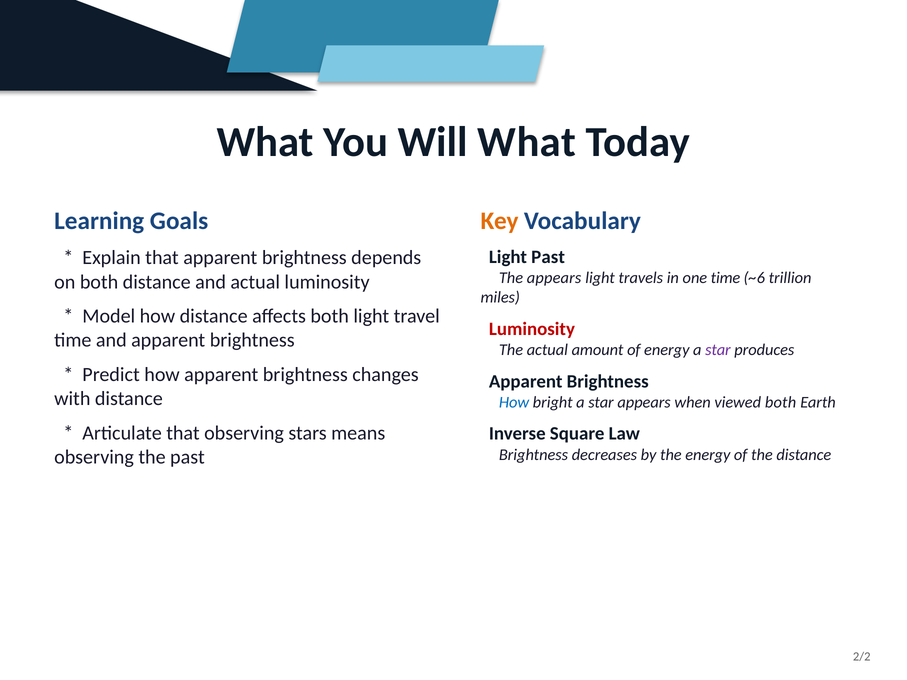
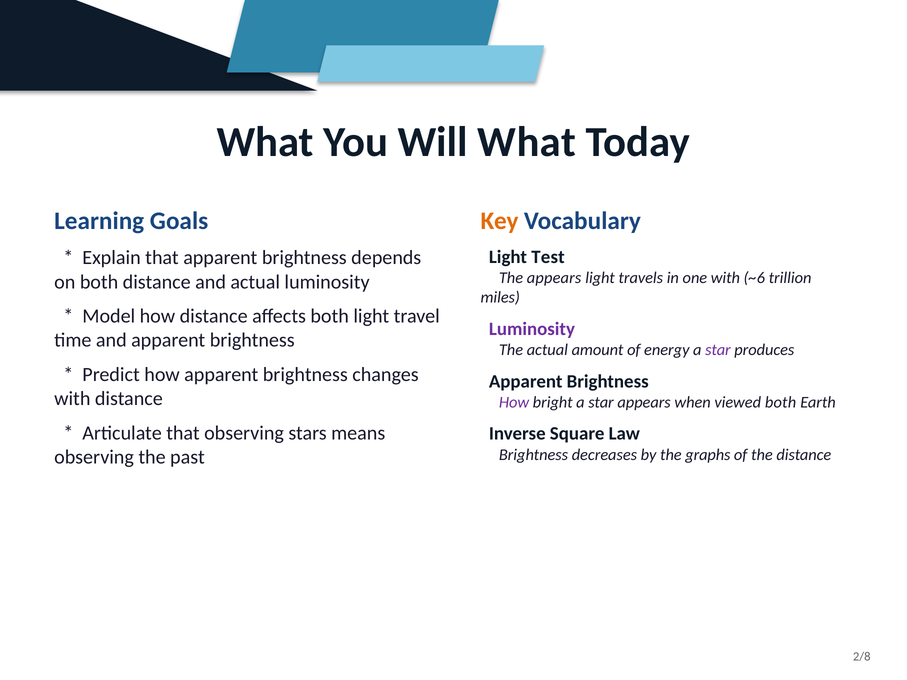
Light Past: Past -> Test
one time: time -> with
Luminosity at (532, 329) colour: red -> purple
How at (514, 402) colour: blue -> purple
the energy: energy -> graphs
2/2: 2/2 -> 2/8
